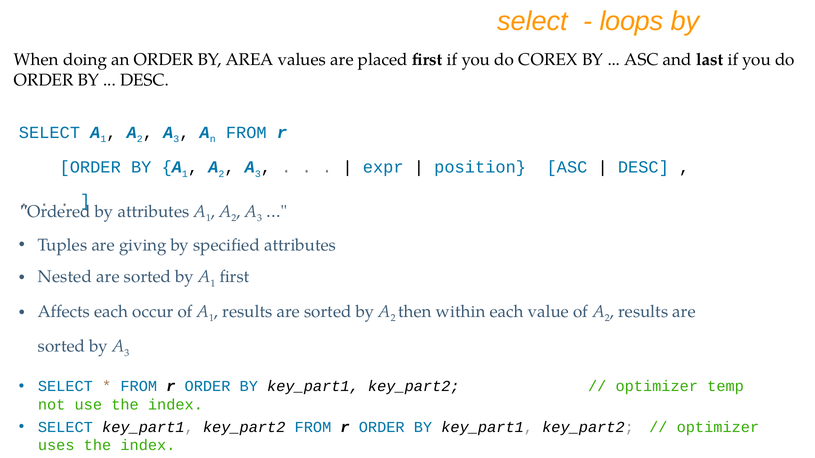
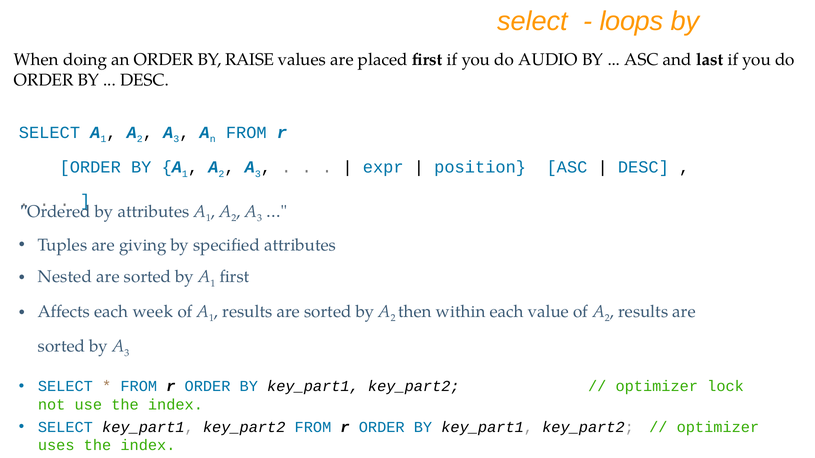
AREA: AREA -> RAISE
COREX: COREX -> AUDIO
occur: occur -> week
temp: temp -> lock
